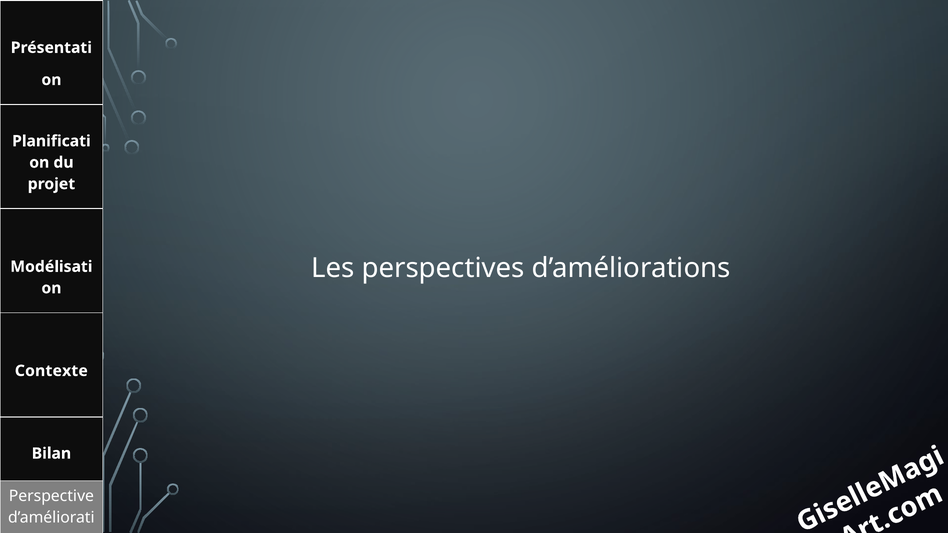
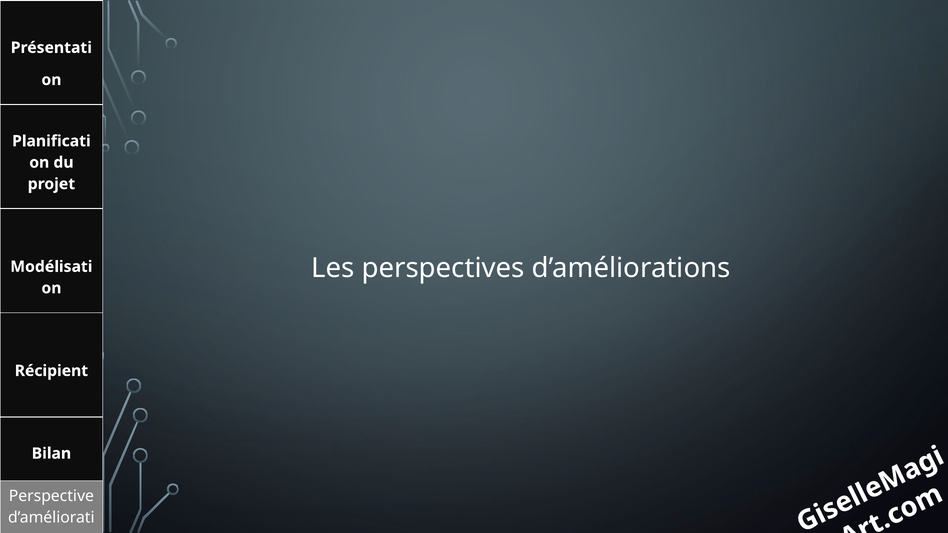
Contexte: Contexte -> Récipient
